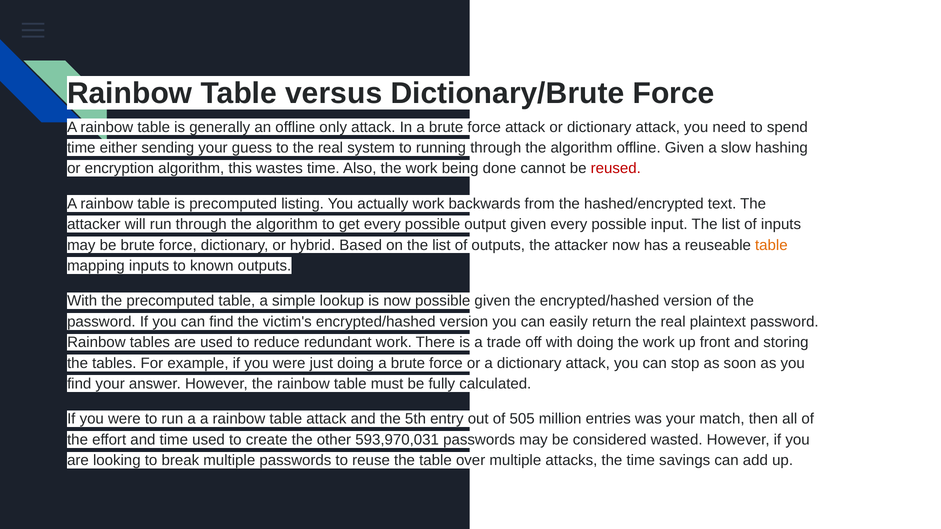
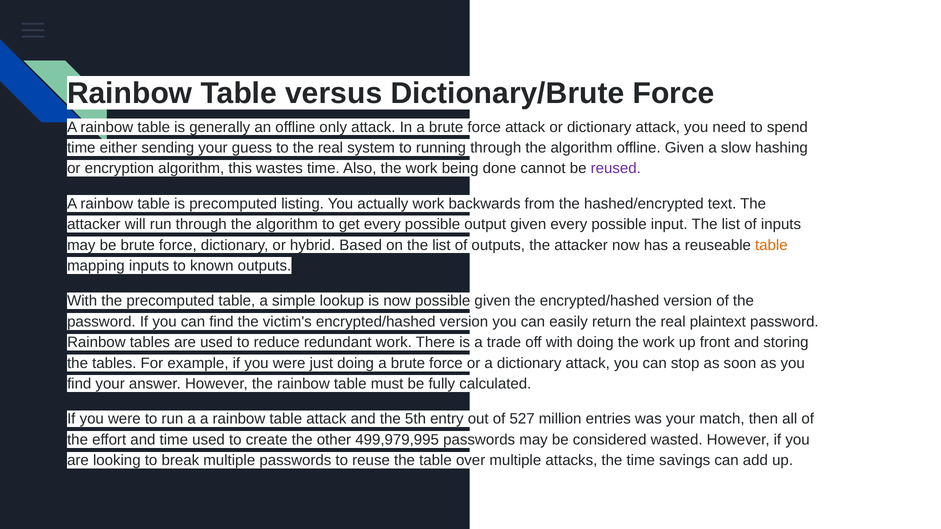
reused colour: red -> purple
505: 505 -> 527
593,970,031: 593,970,031 -> 499,979,995
